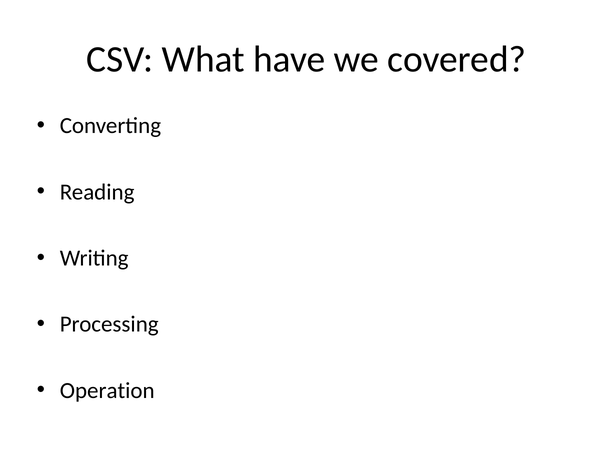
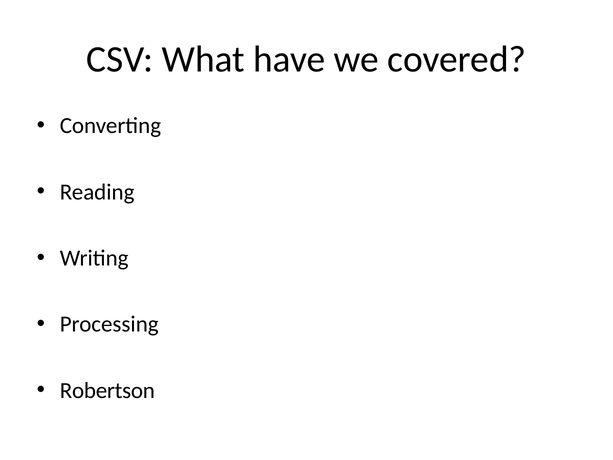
Operation: Operation -> Robertson
